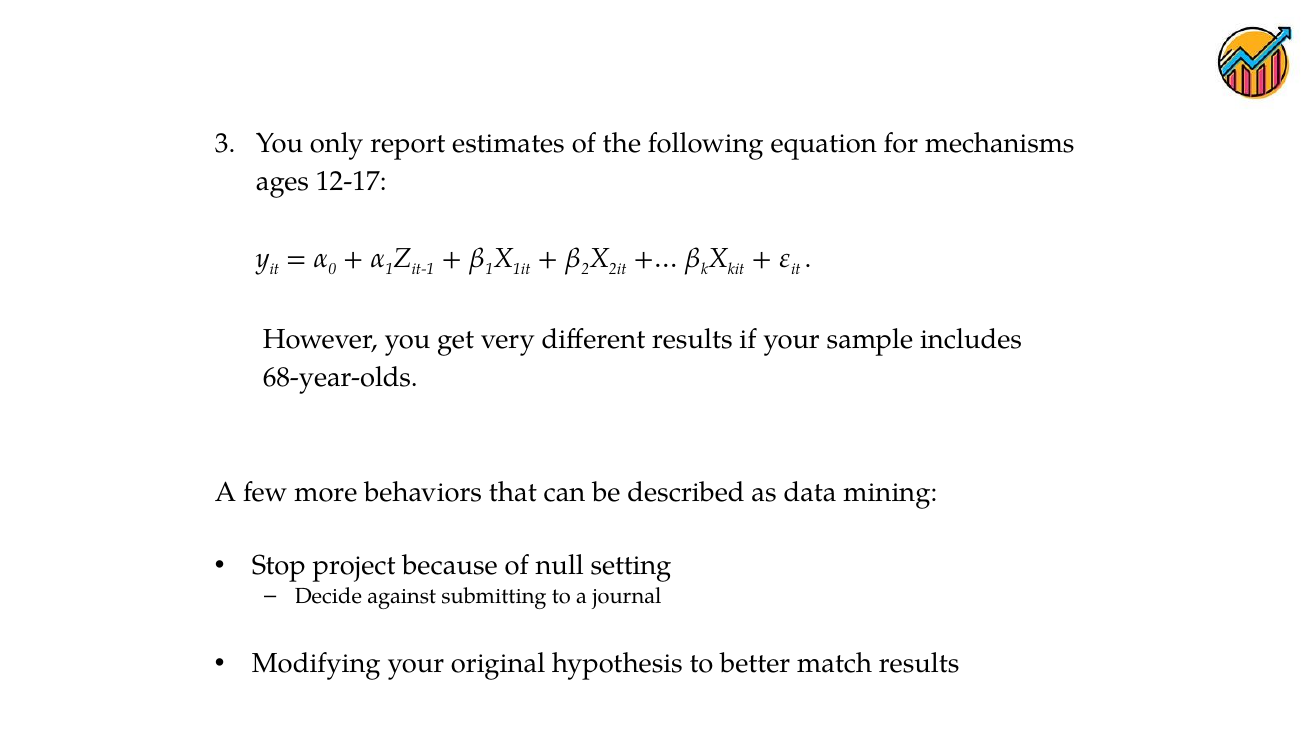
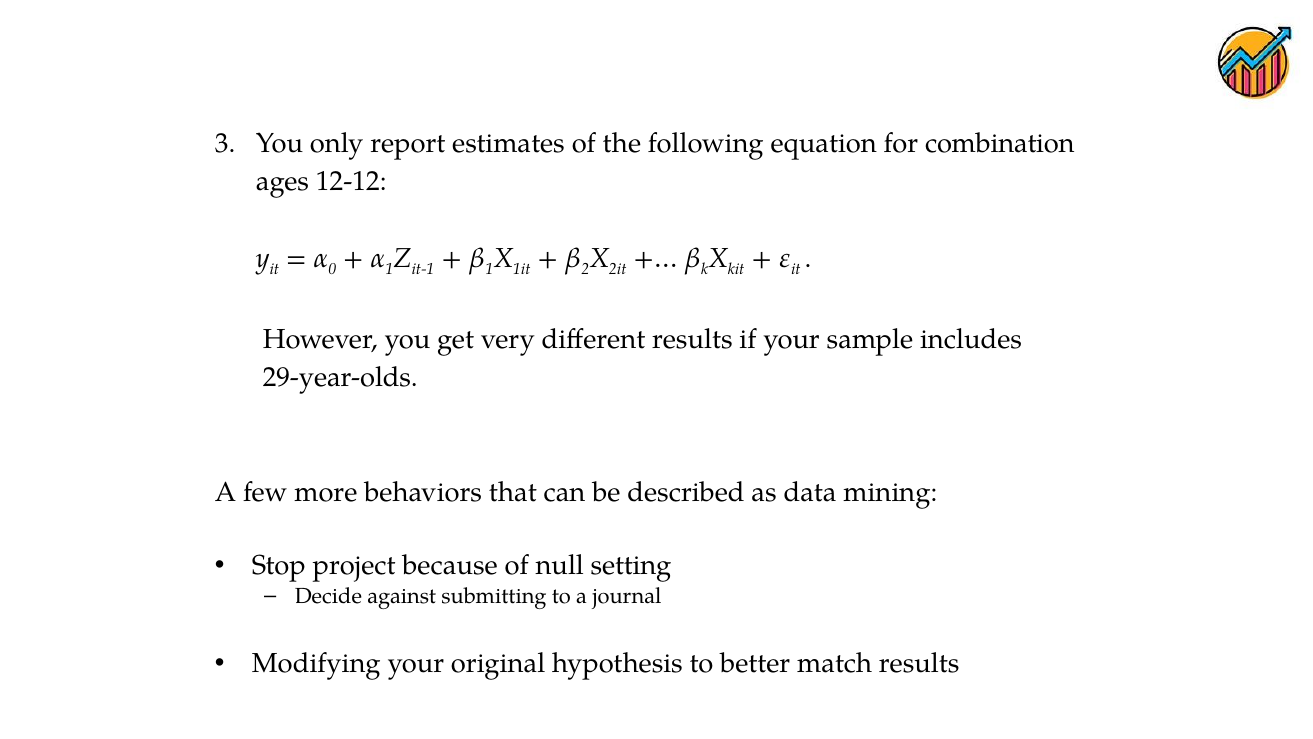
mechanisms: mechanisms -> combination
12-17: 12-17 -> 12-12
68-year-olds: 68-year-olds -> 29-year-olds
